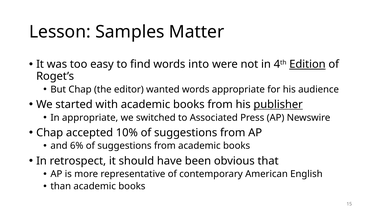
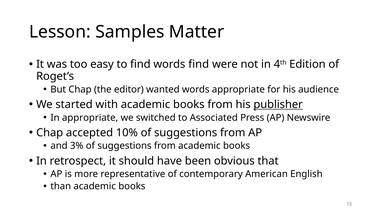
words into: into -> find
Edition underline: present -> none
6%: 6% -> 3%
